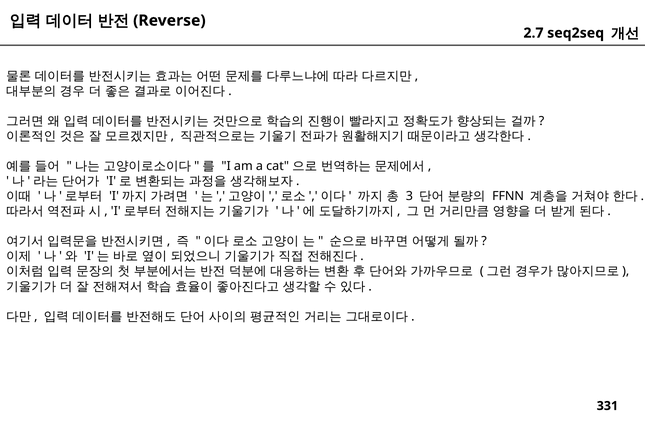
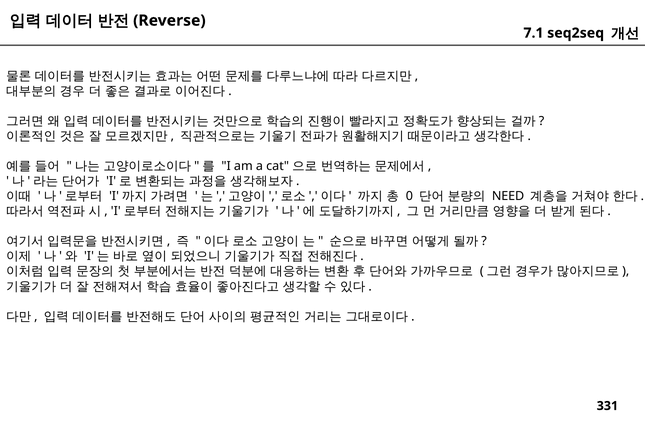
2.7: 2.7 -> 7.1
3: 3 -> 0
FFNN: FFNN -> NEED
